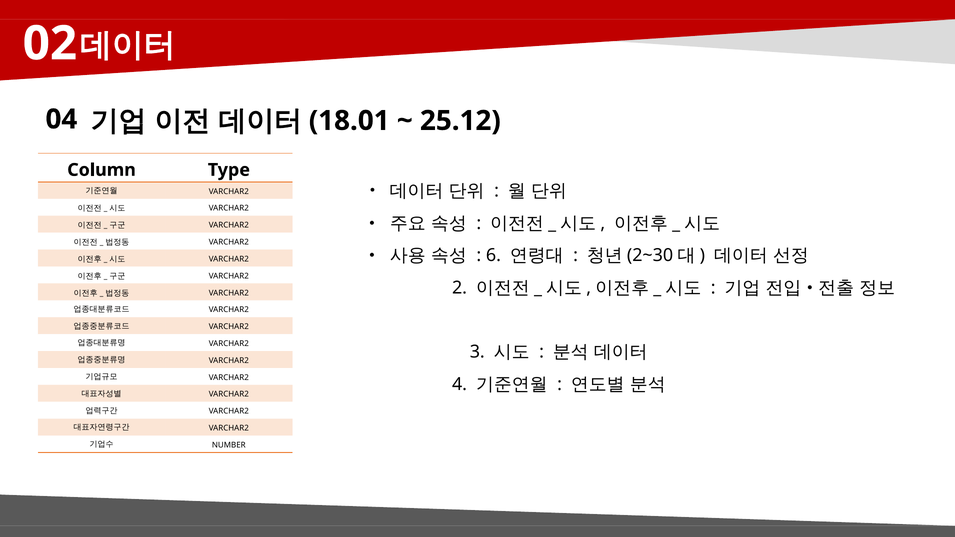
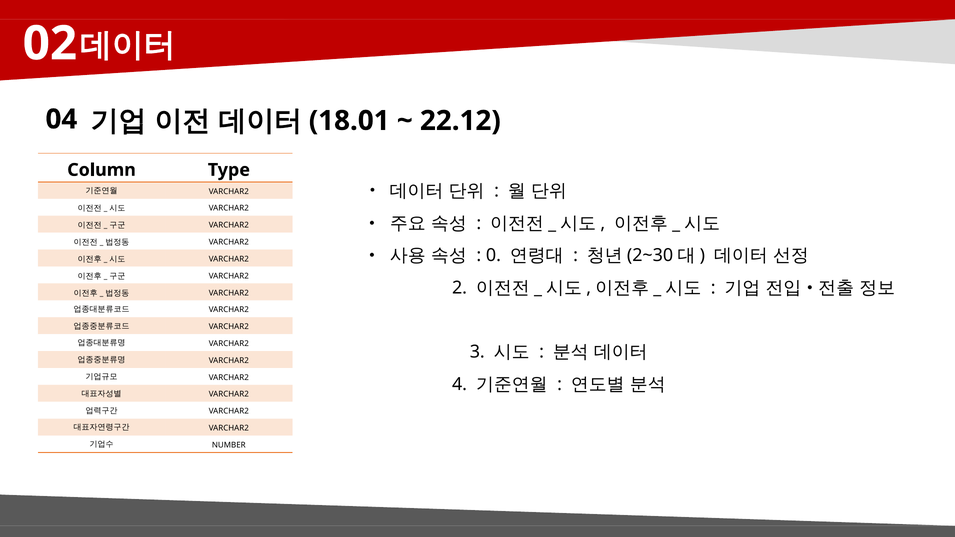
25.12: 25.12 -> 22.12
6: 6 -> 0
